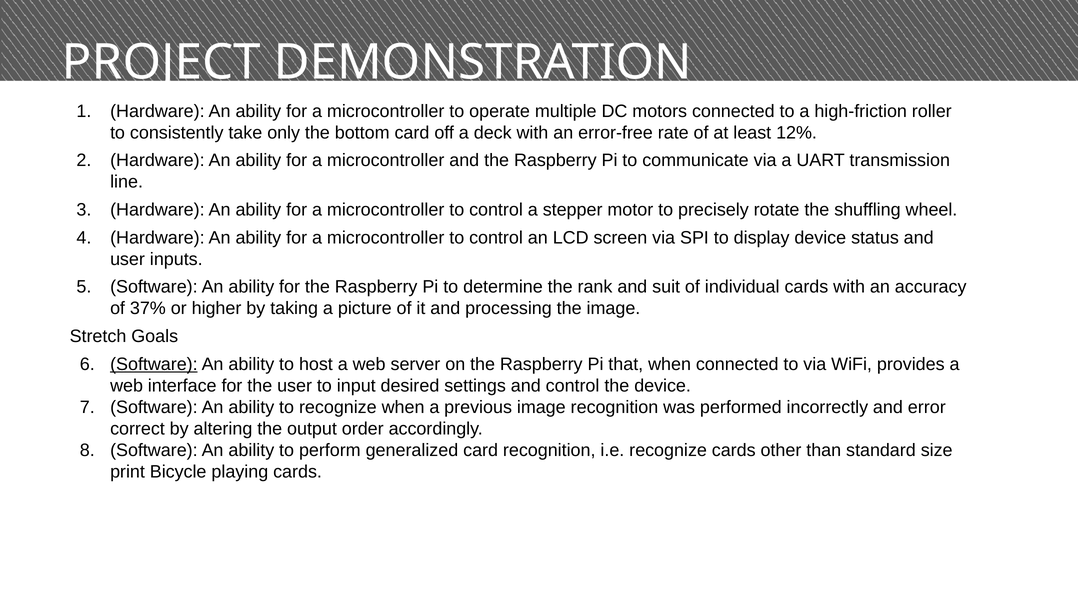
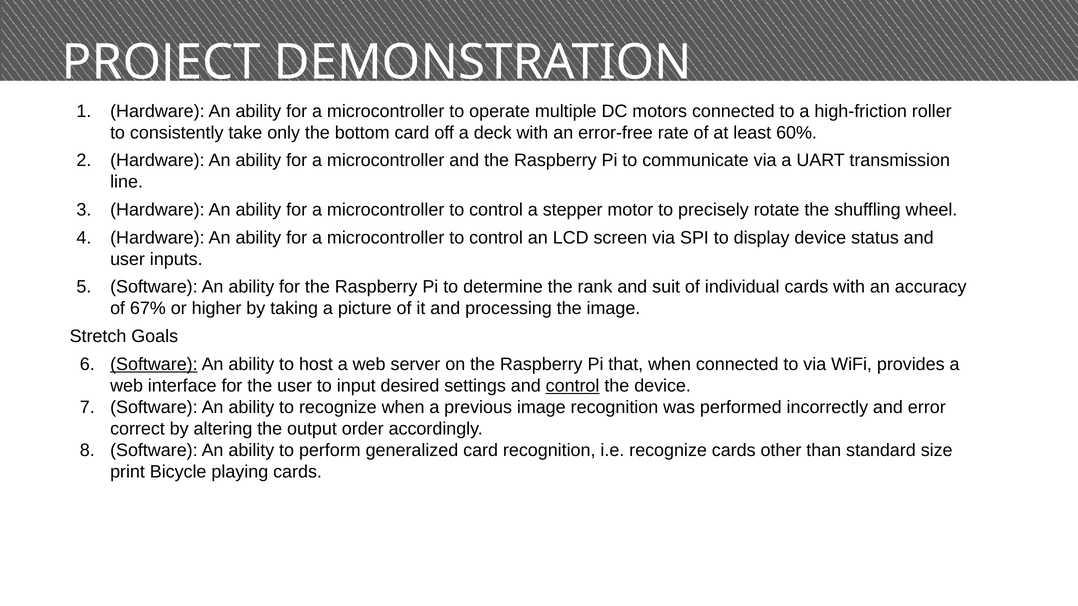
12%: 12% -> 60%
37%: 37% -> 67%
control at (573, 386) underline: none -> present
